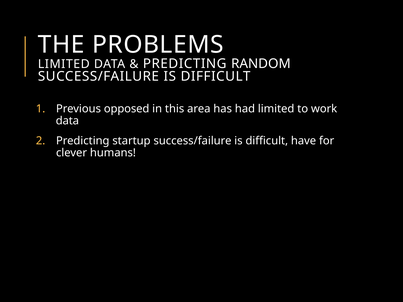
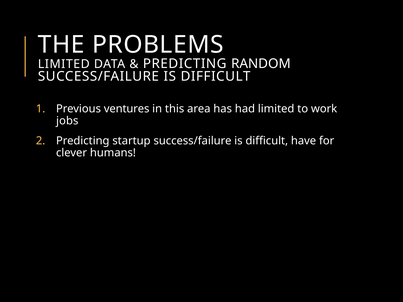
opposed: opposed -> ventures
data at (67, 121): data -> jobs
